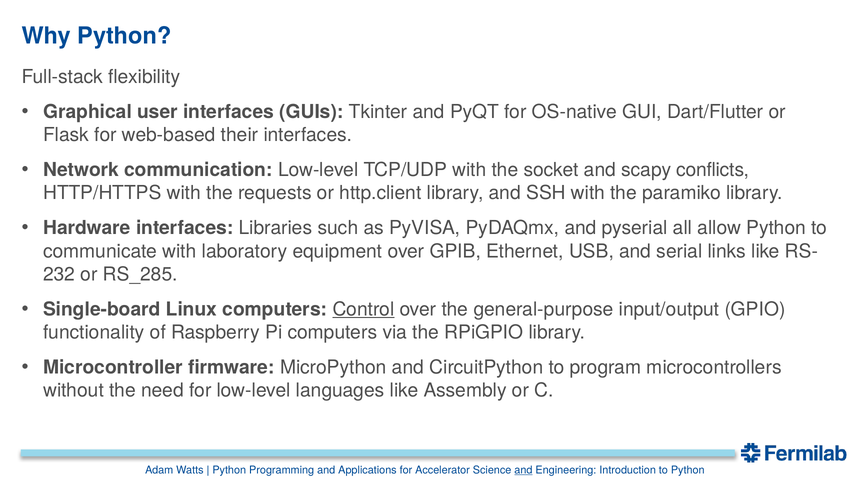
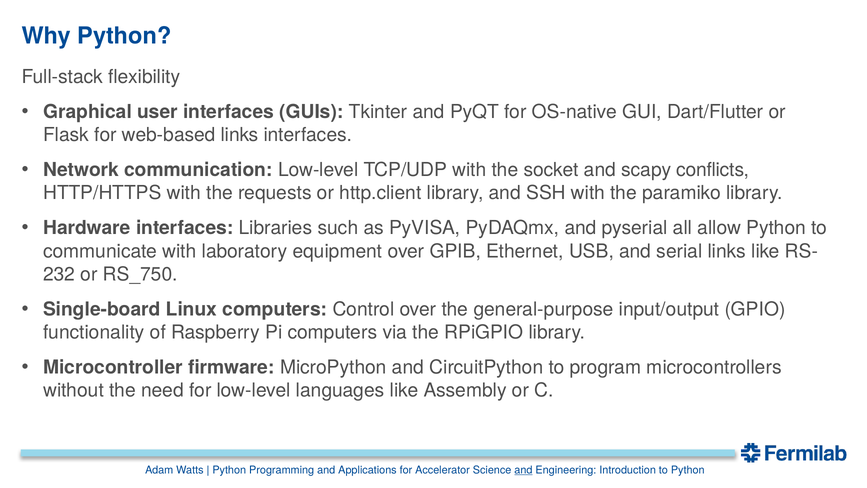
web-based their: their -> links
RS_285: RS_285 -> RS_750
Control underline: present -> none
